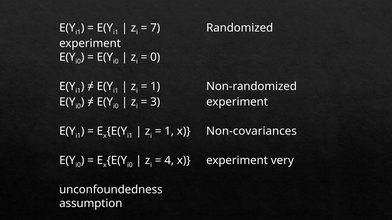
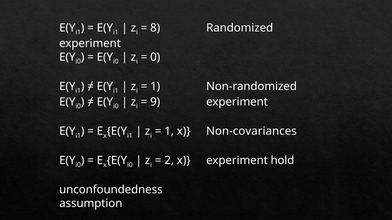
7: 7 -> 8
3: 3 -> 9
4: 4 -> 2
very: very -> hold
